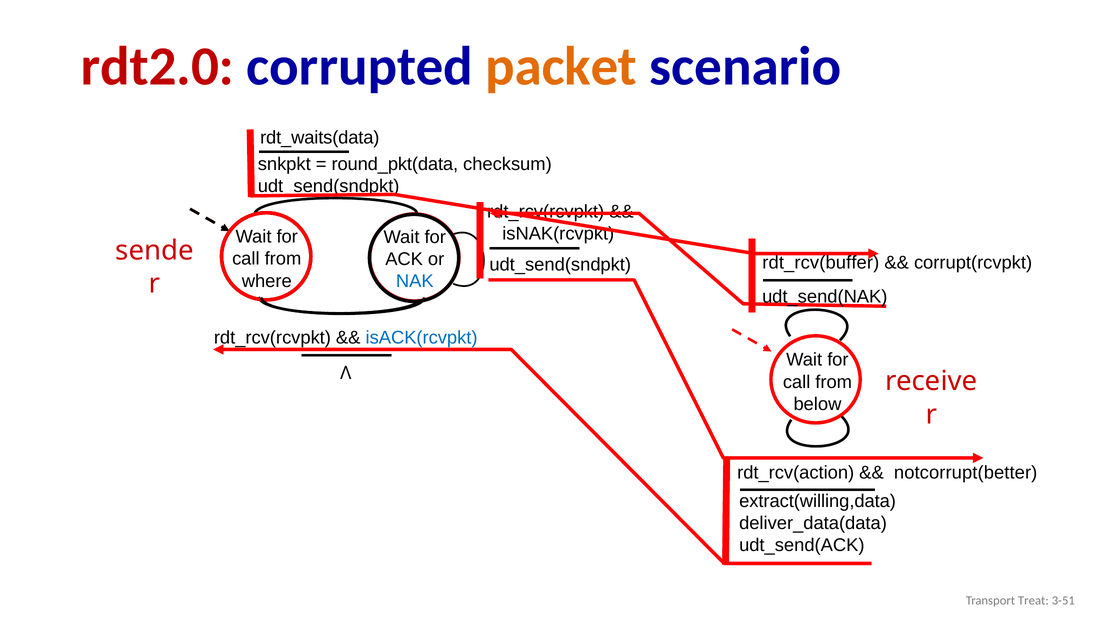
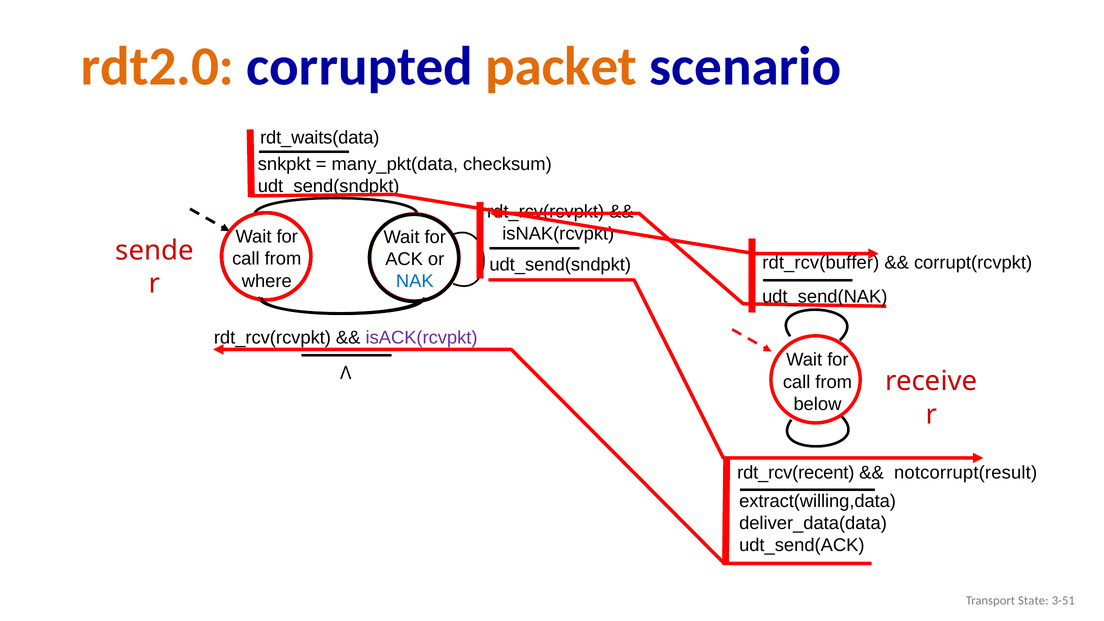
rdt2.0 colour: red -> orange
round_pkt(data: round_pkt(data -> many_pkt(data
isACK(rcvpkt colour: blue -> purple
rdt_rcv(action: rdt_rcv(action -> rdt_rcv(recent
notcorrupt(better: notcorrupt(better -> notcorrupt(result
Treat: Treat -> State
